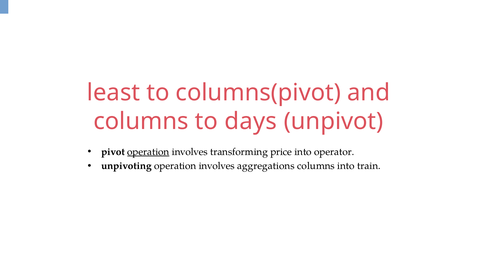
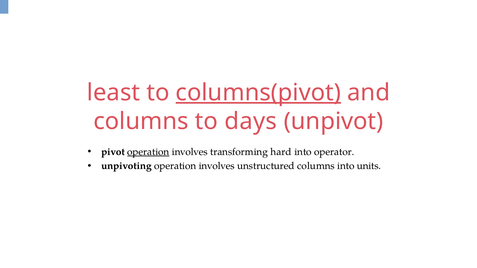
columns(pivot underline: none -> present
price: price -> hard
aggregations: aggregations -> unstructured
train: train -> units
